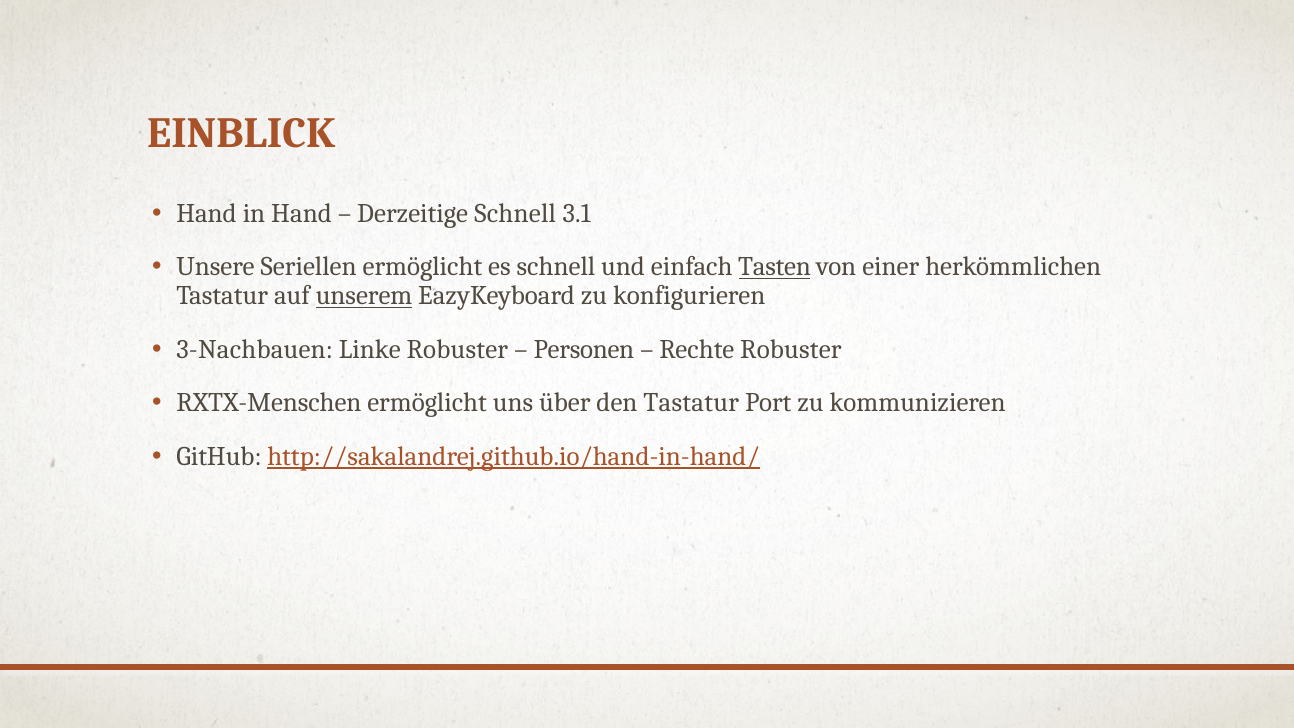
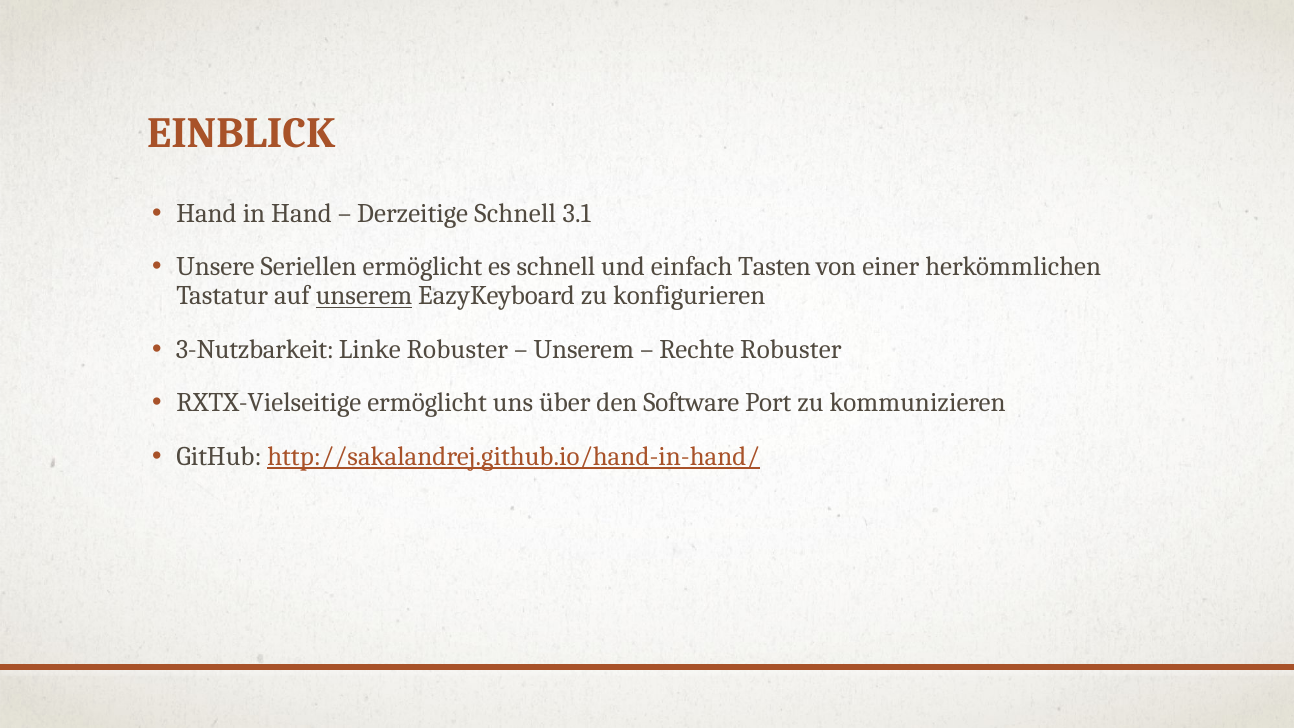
Tasten underline: present -> none
3-Nachbauen: 3-Nachbauen -> 3-Nutzbarkeit
Personen at (584, 349): Personen -> Unserem
RXTX-Menschen: RXTX-Menschen -> RXTX-Vielseitige
den Tastatur: Tastatur -> Software
